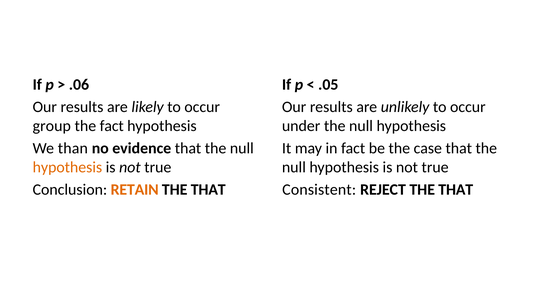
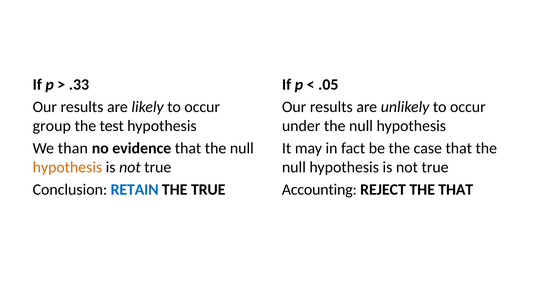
.06: .06 -> .33
the fact: fact -> test
RETAIN colour: orange -> blue
THAT at (208, 189): THAT -> TRUE
Consistent: Consistent -> Accounting
